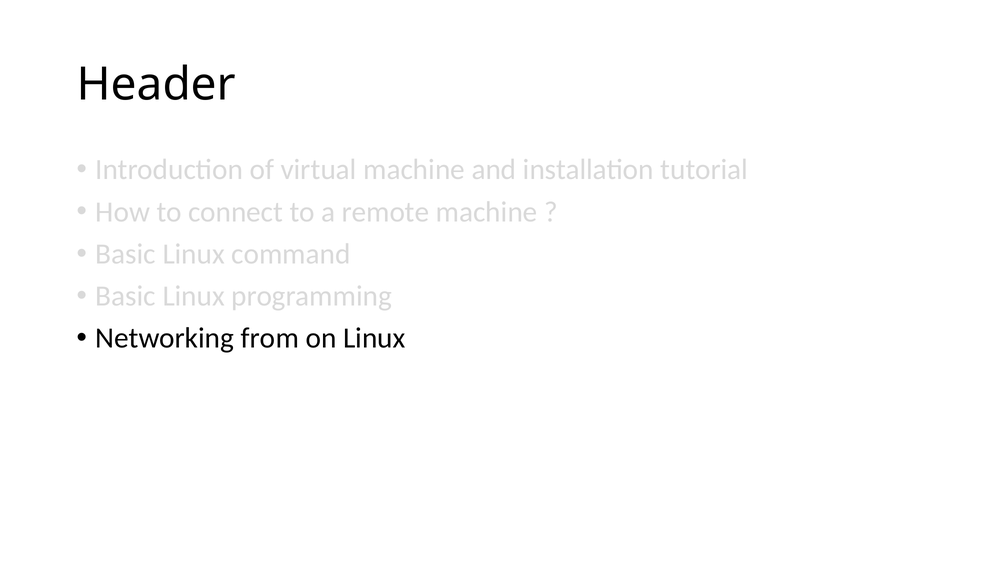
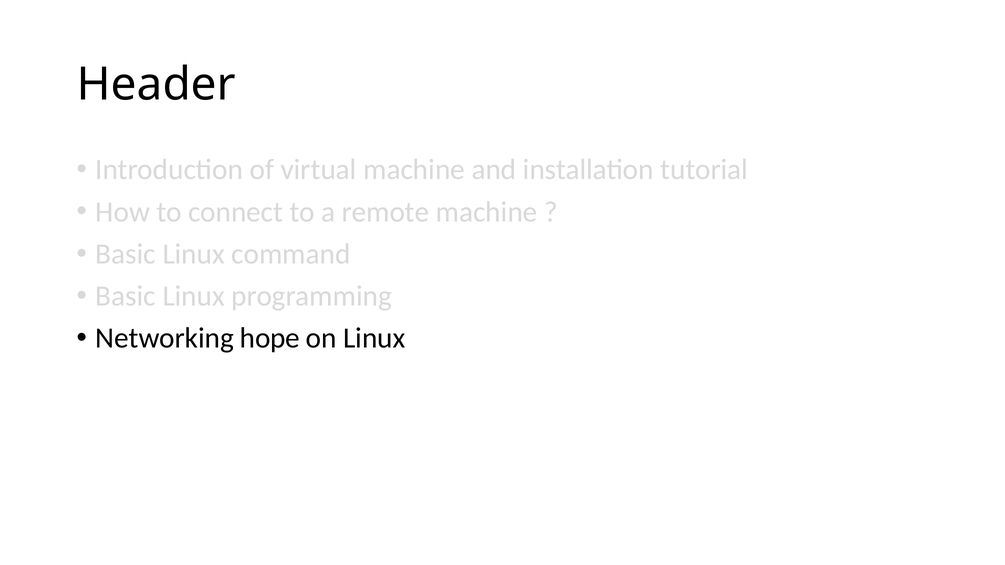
from: from -> hope
